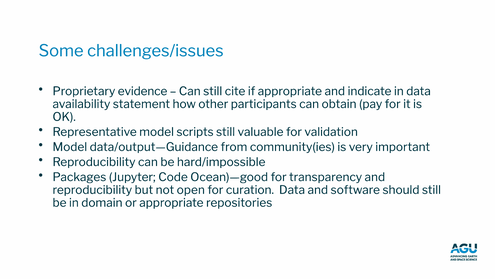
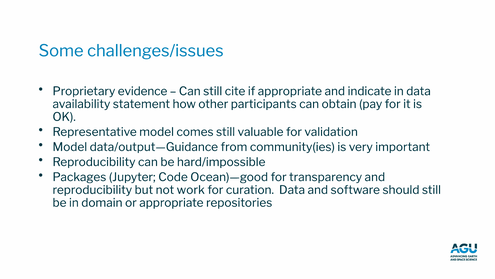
scripts: scripts -> comes
open: open -> work
